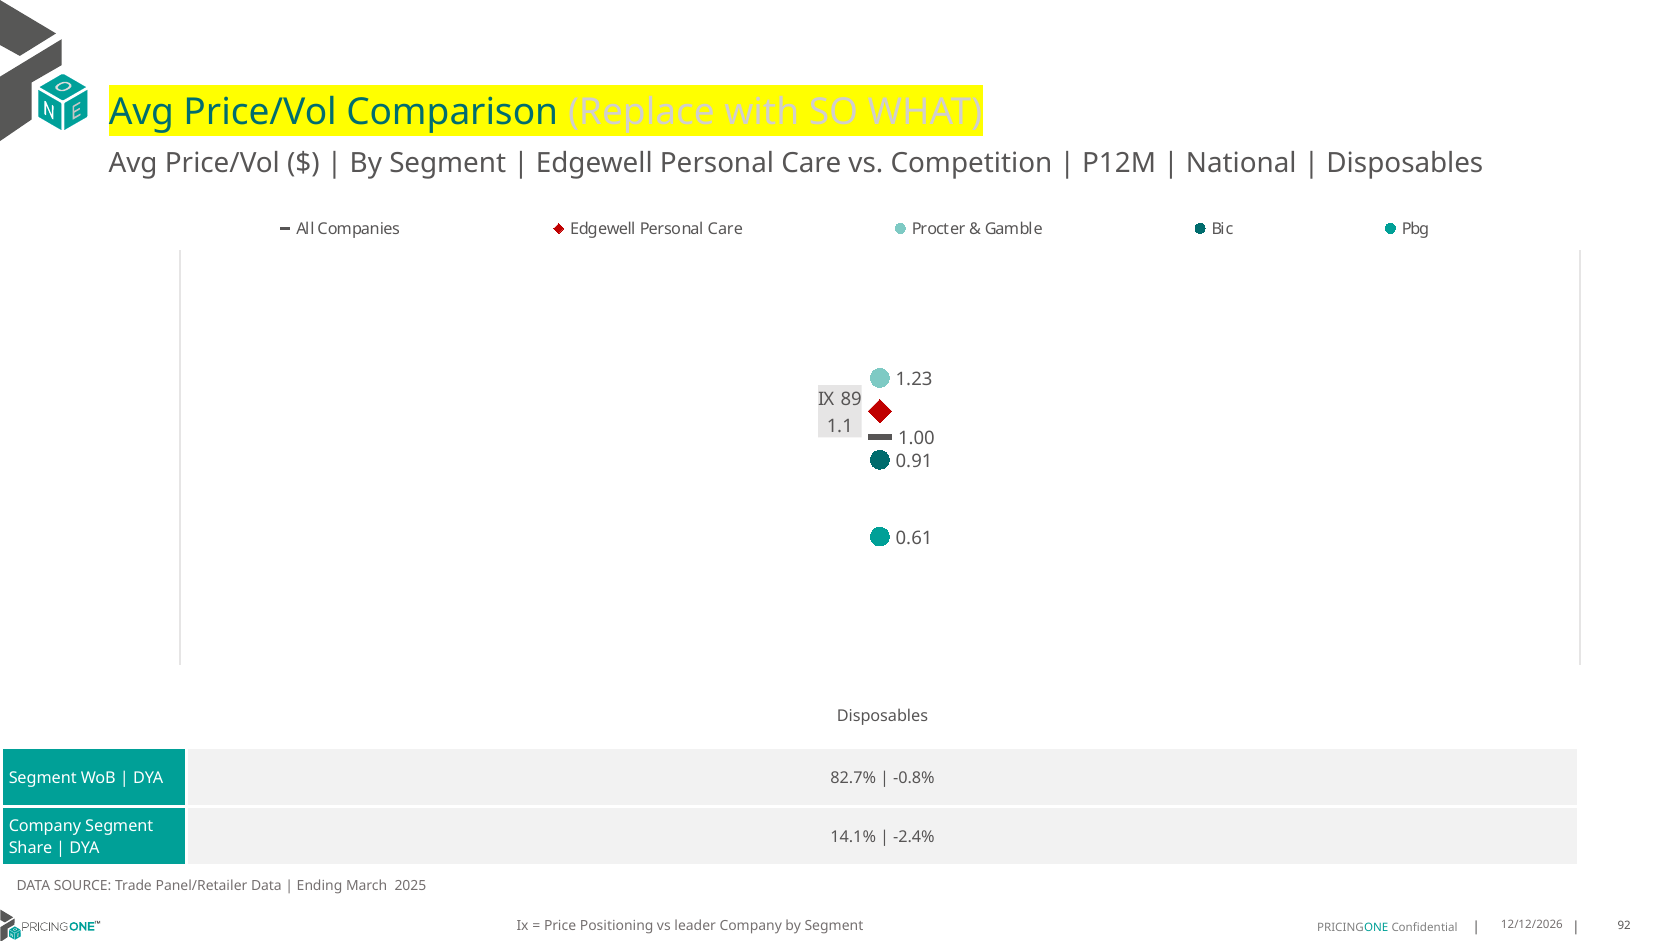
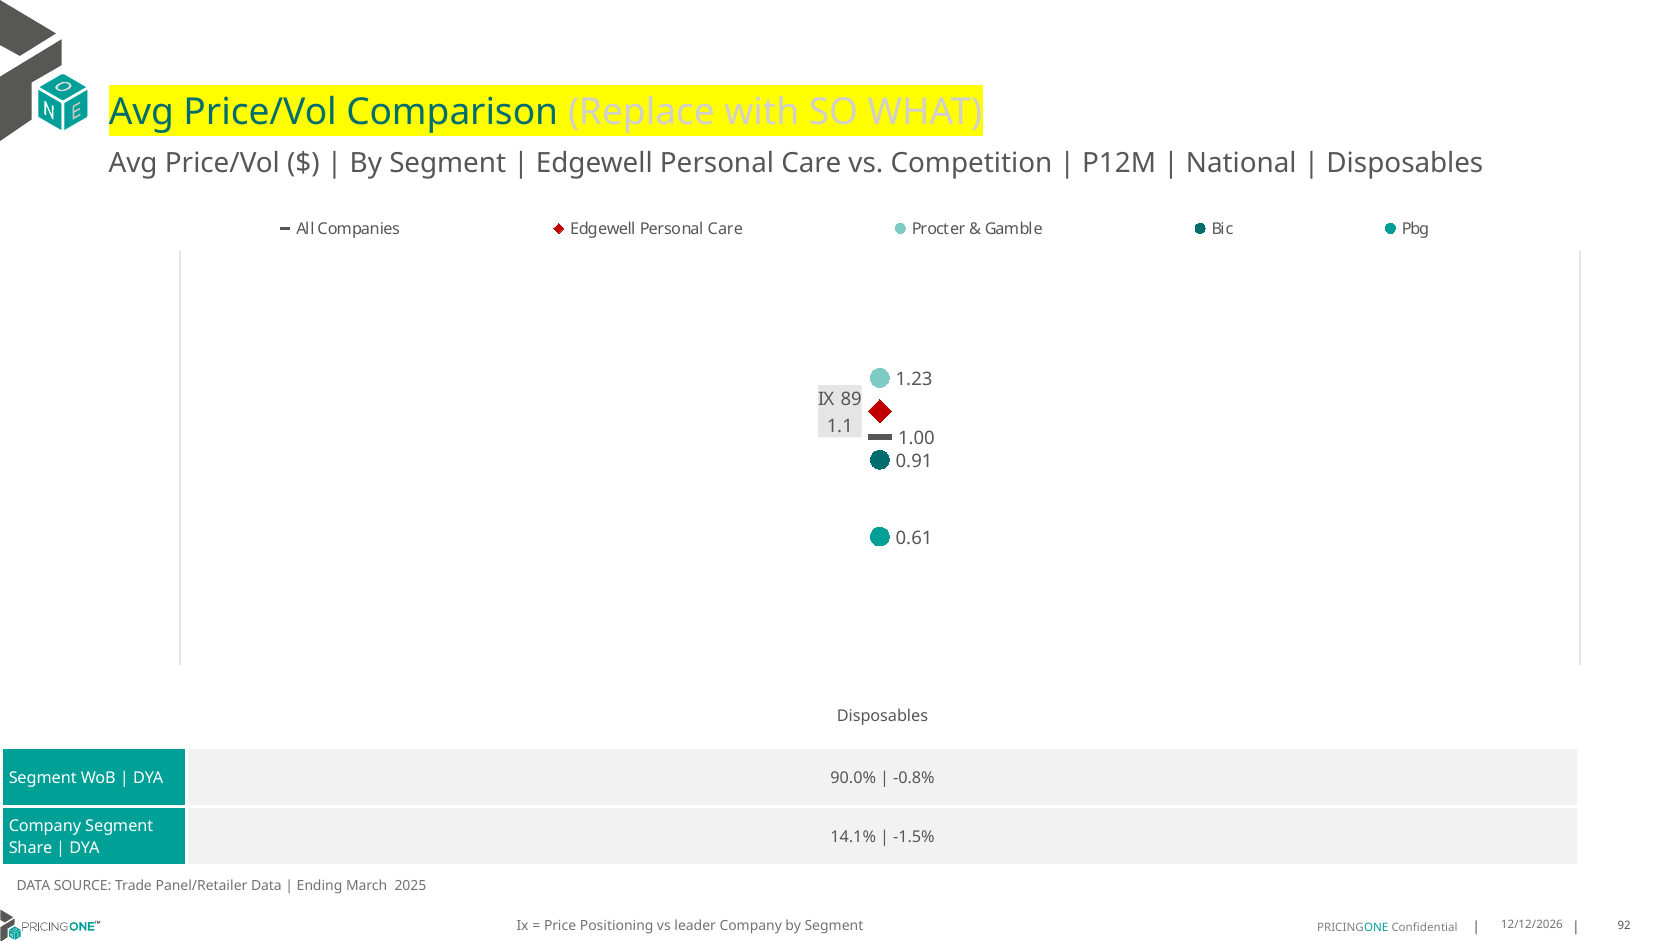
82.7%: 82.7% -> 90.0%
-2.4%: -2.4% -> -1.5%
